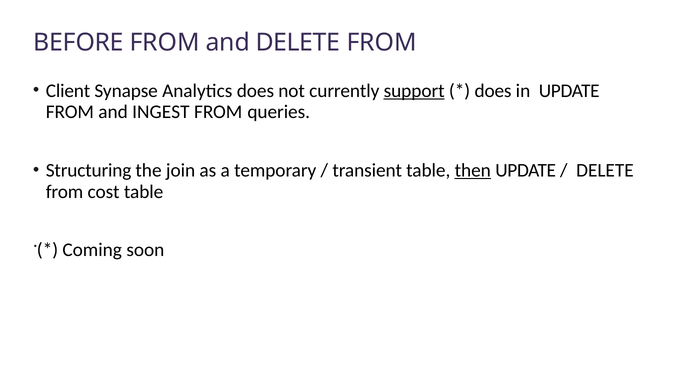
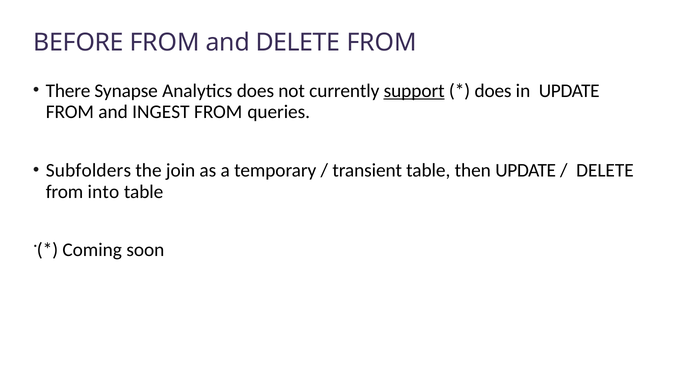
Client: Client -> There
Structuring: Structuring -> Subfolders
then underline: present -> none
cost: cost -> into
